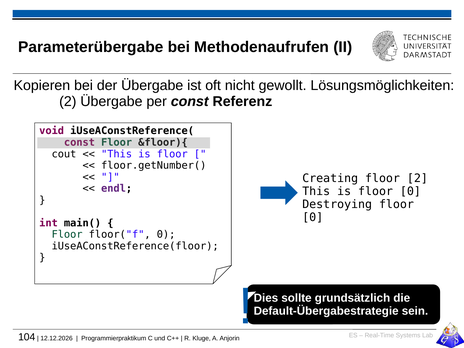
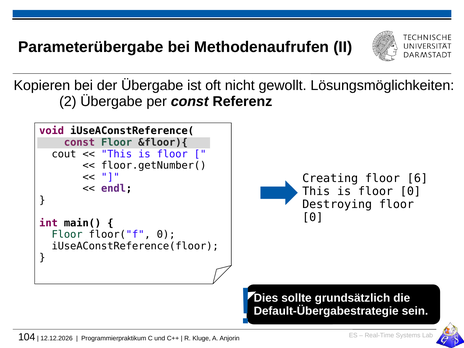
floor 2: 2 -> 6
